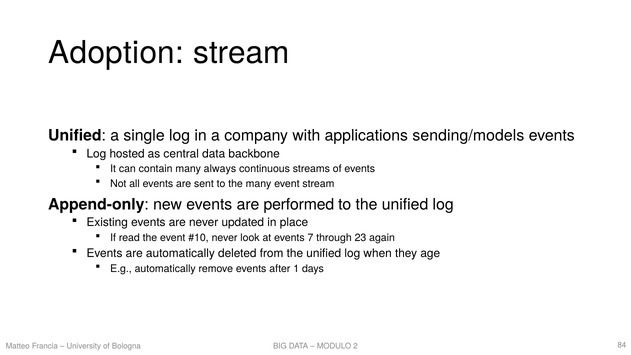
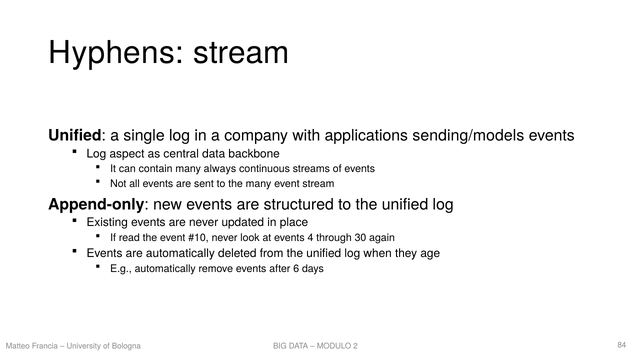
Adoption: Adoption -> Hyphens
hosted: hosted -> aspect
performed: performed -> structured
7: 7 -> 4
23: 23 -> 30
1: 1 -> 6
